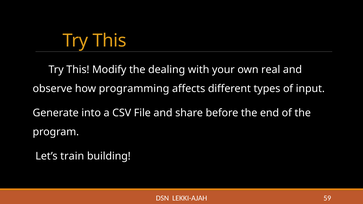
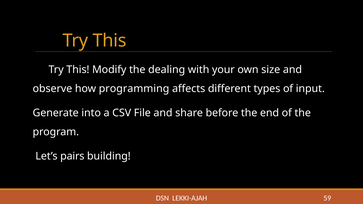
real: real -> size
train: train -> pairs
